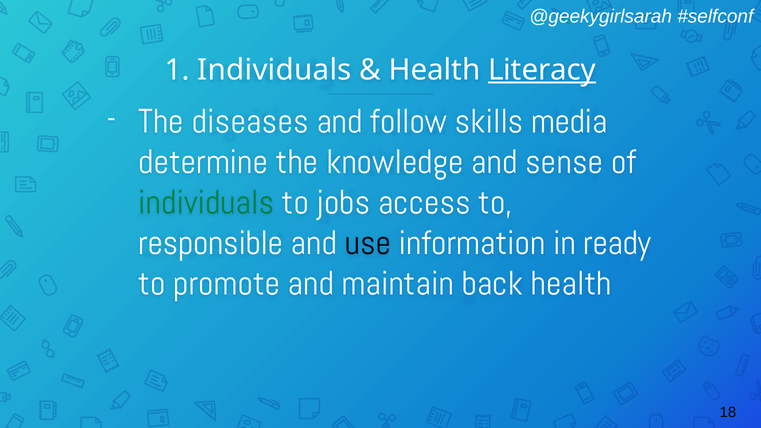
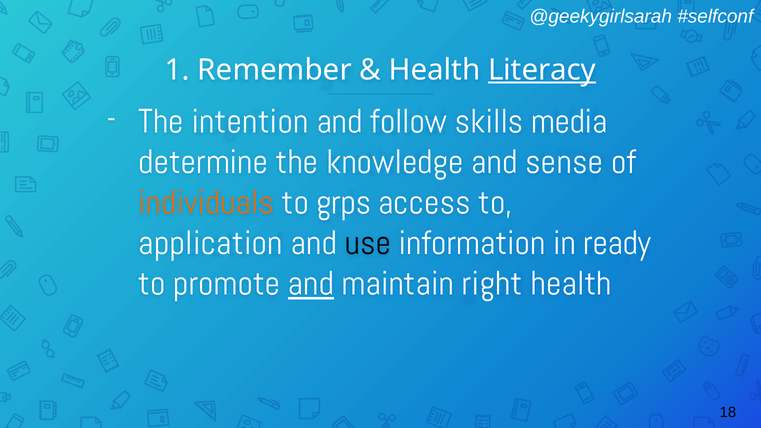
1 Individuals: Individuals -> Remember
diseases: diseases -> intention
individuals at (206, 203) colour: green -> orange
jobs: jobs -> grps
responsible: responsible -> application
and at (311, 284) underline: none -> present
back: back -> right
